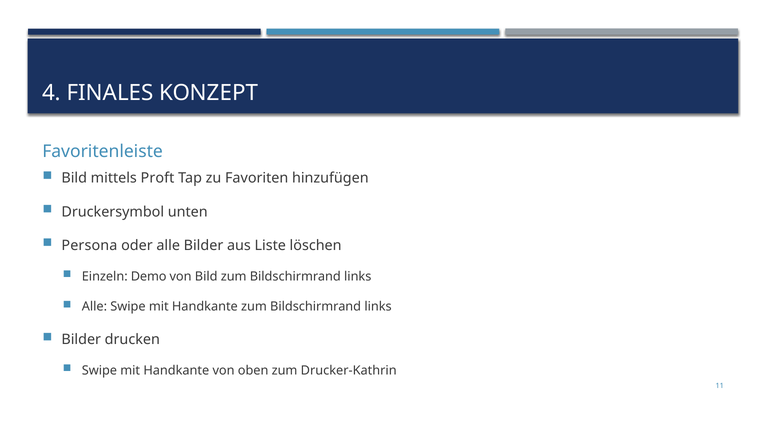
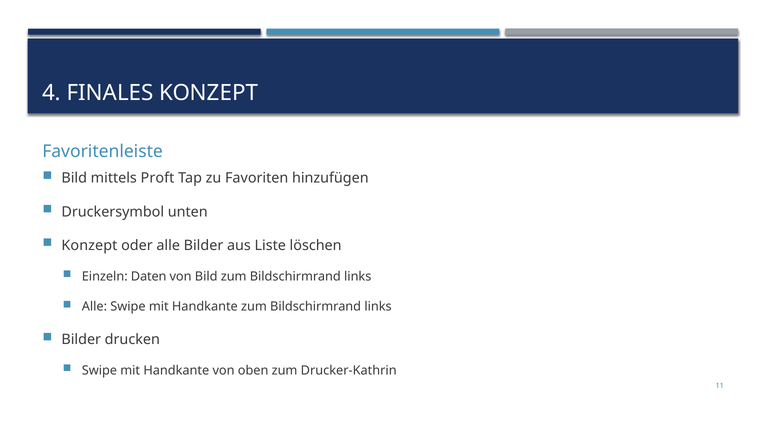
Persona at (89, 245): Persona -> Konzept
Demo: Demo -> Daten
